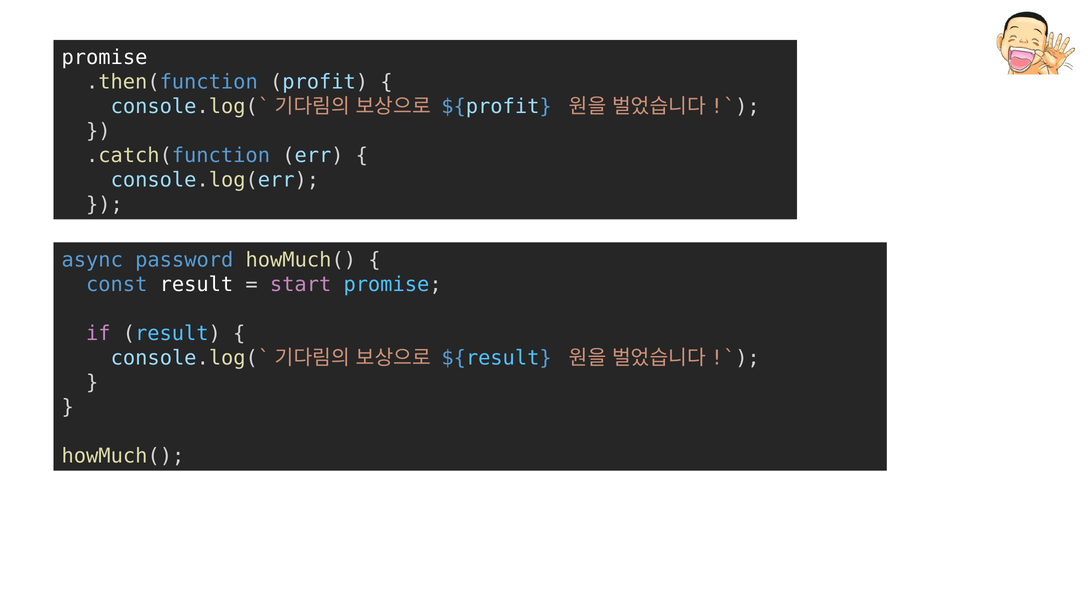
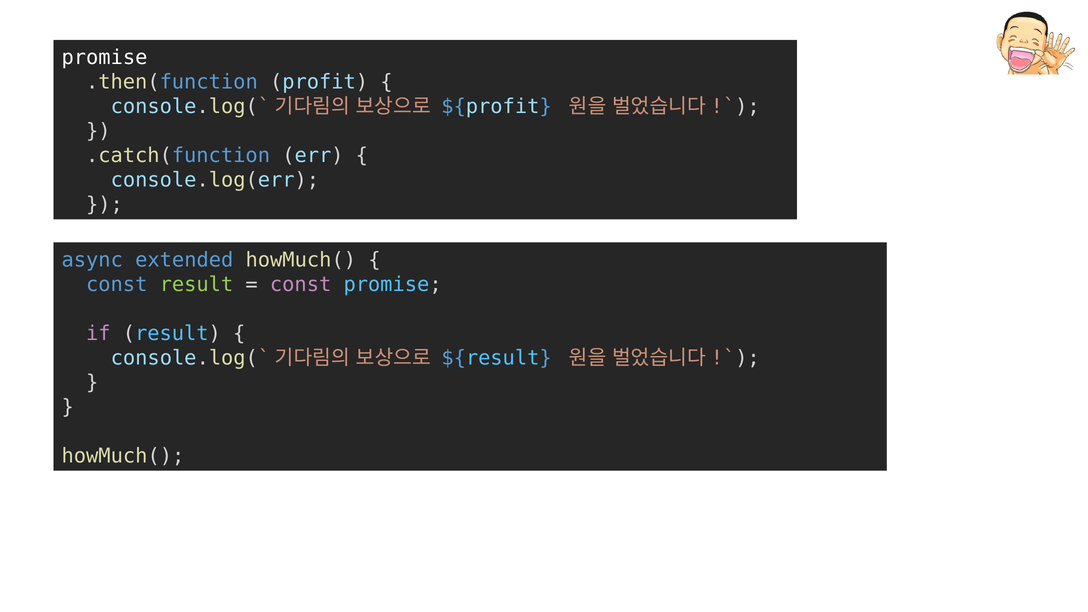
password: password -> extended
result at (196, 285) colour: white -> light green
start at (301, 285): start -> const
